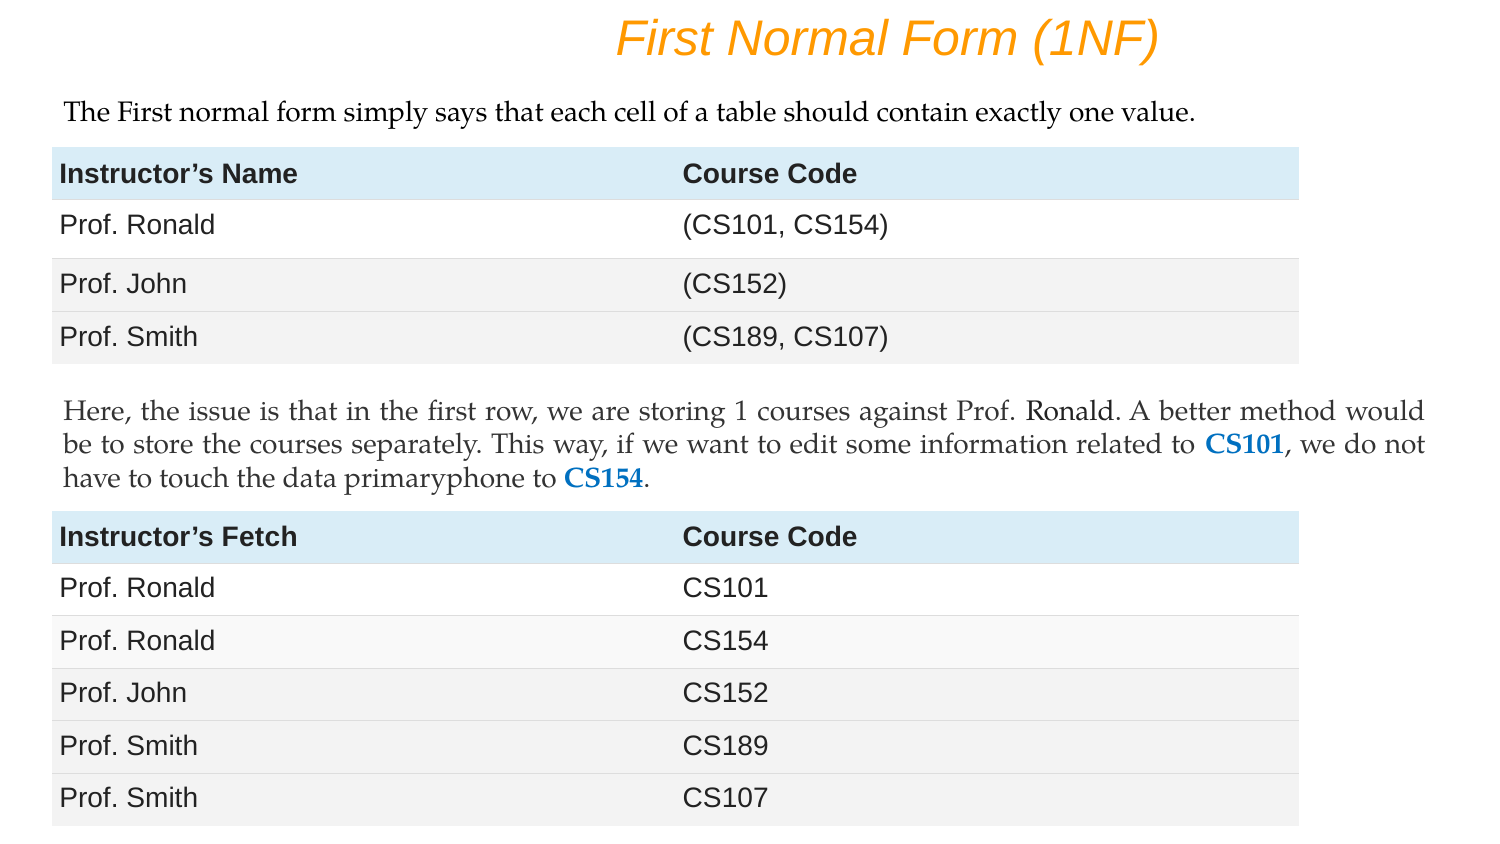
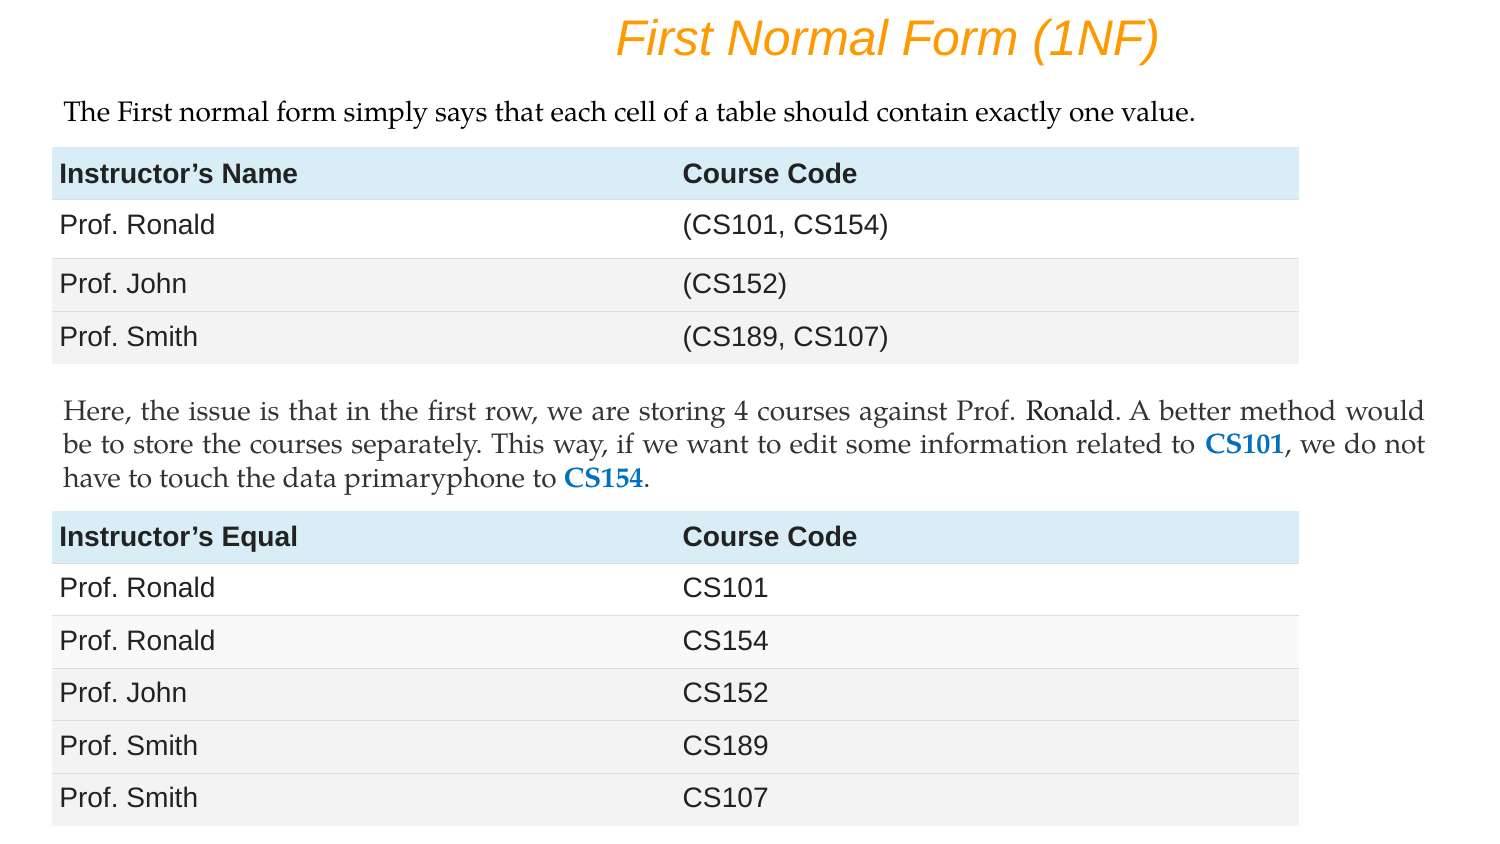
1: 1 -> 4
Fetch: Fetch -> Equal
